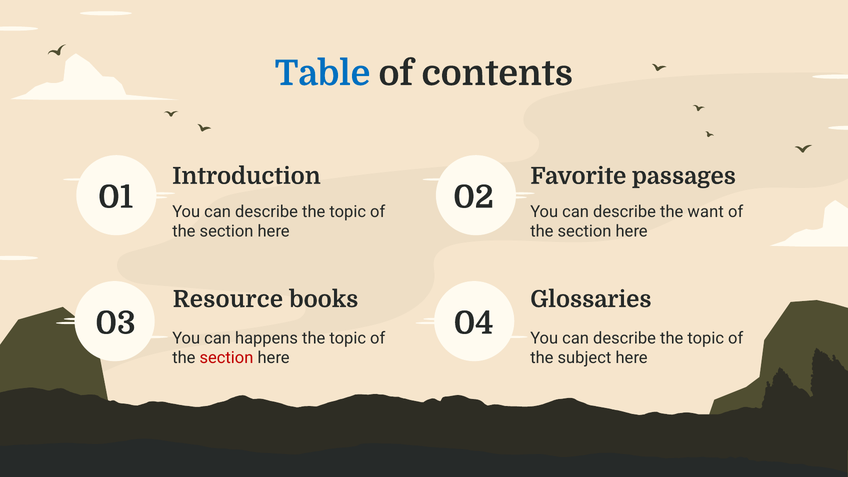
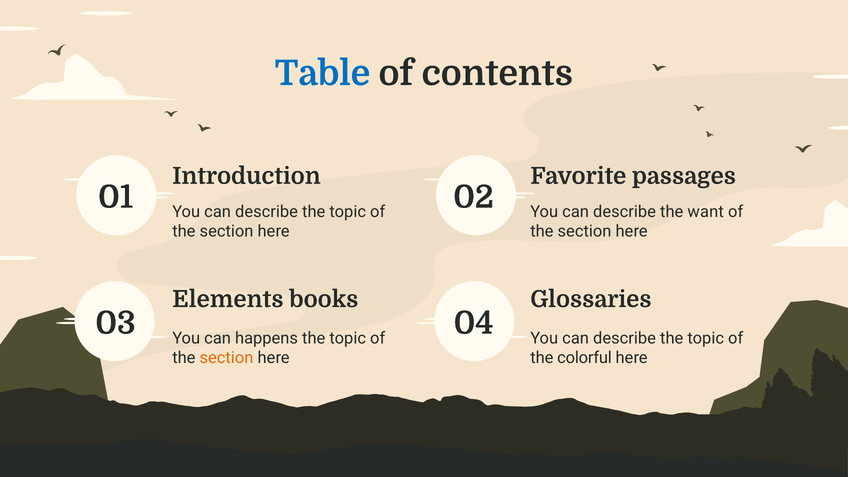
Resource: Resource -> Elements
section at (226, 358) colour: red -> orange
subject: subject -> colorful
